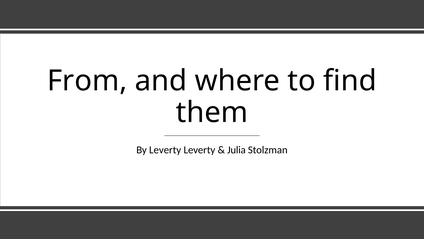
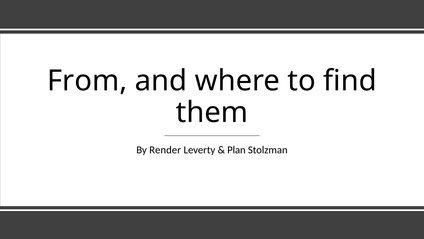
By Leverty: Leverty -> Render
Julia: Julia -> Plan
